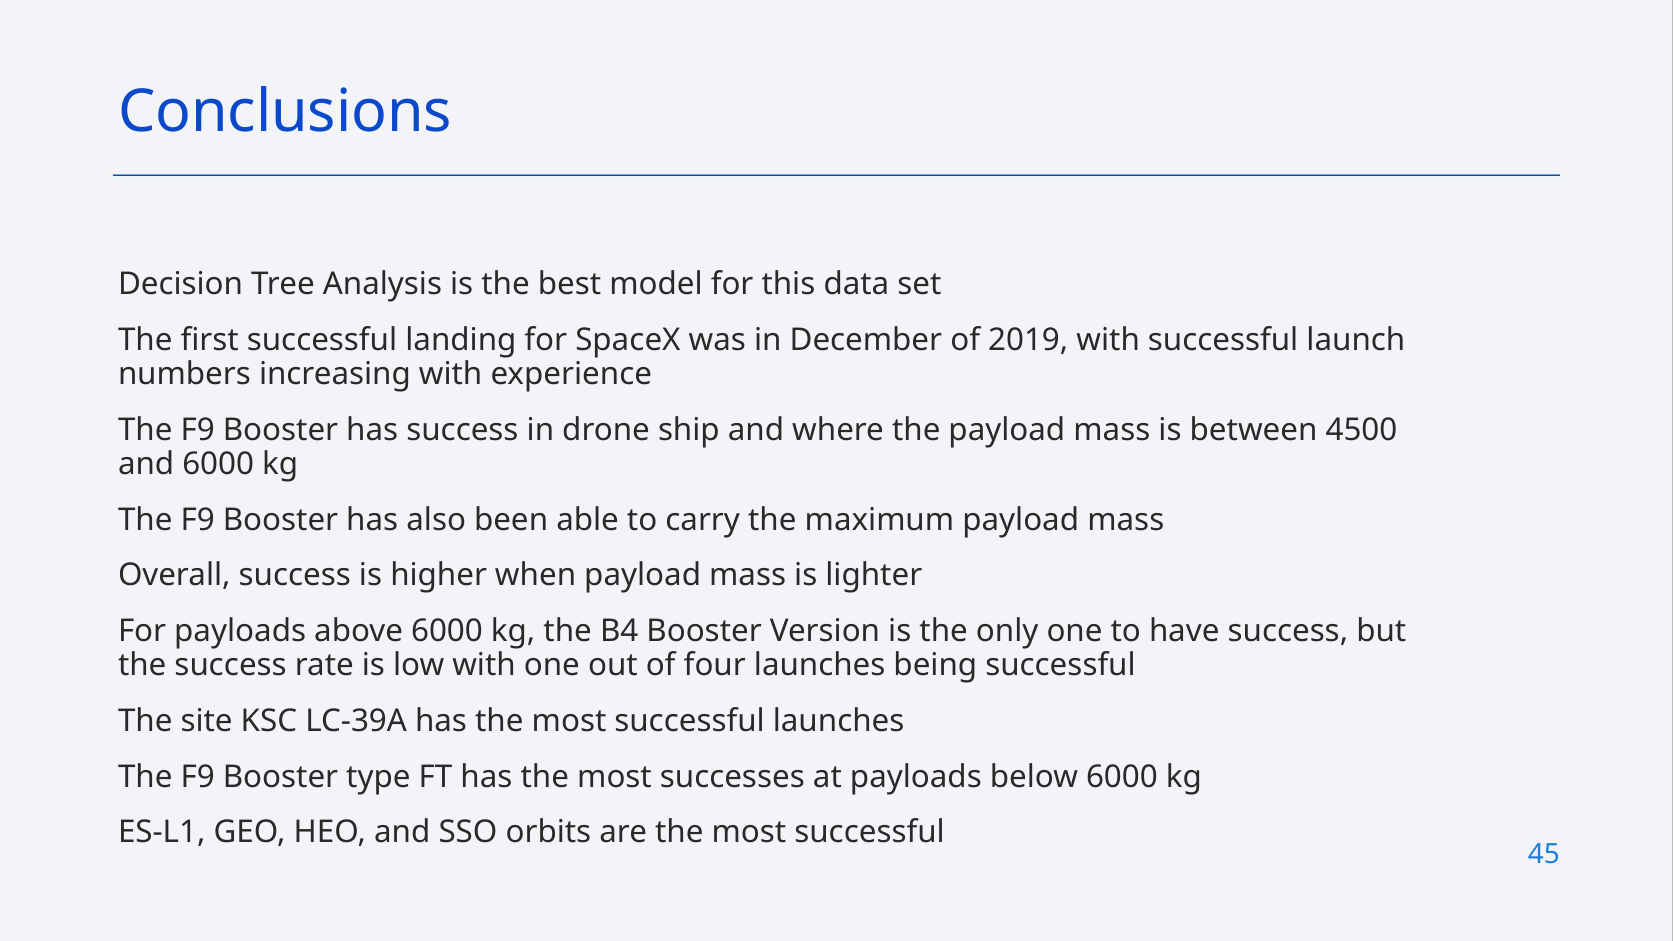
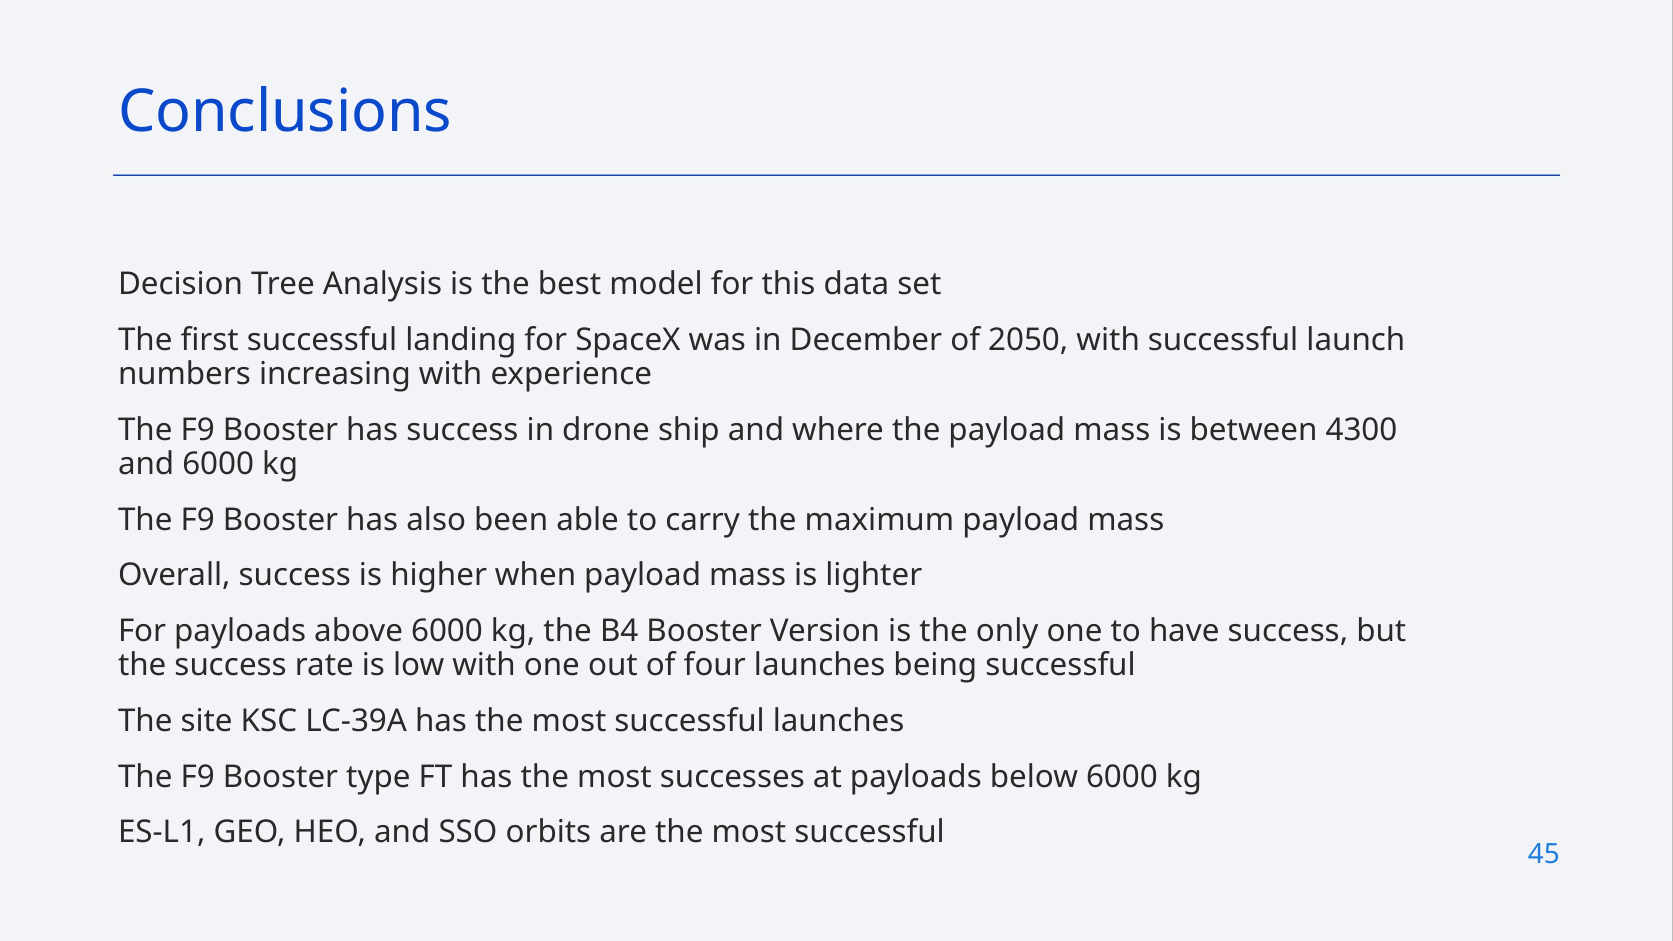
2019: 2019 -> 2050
4500: 4500 -> 4300
